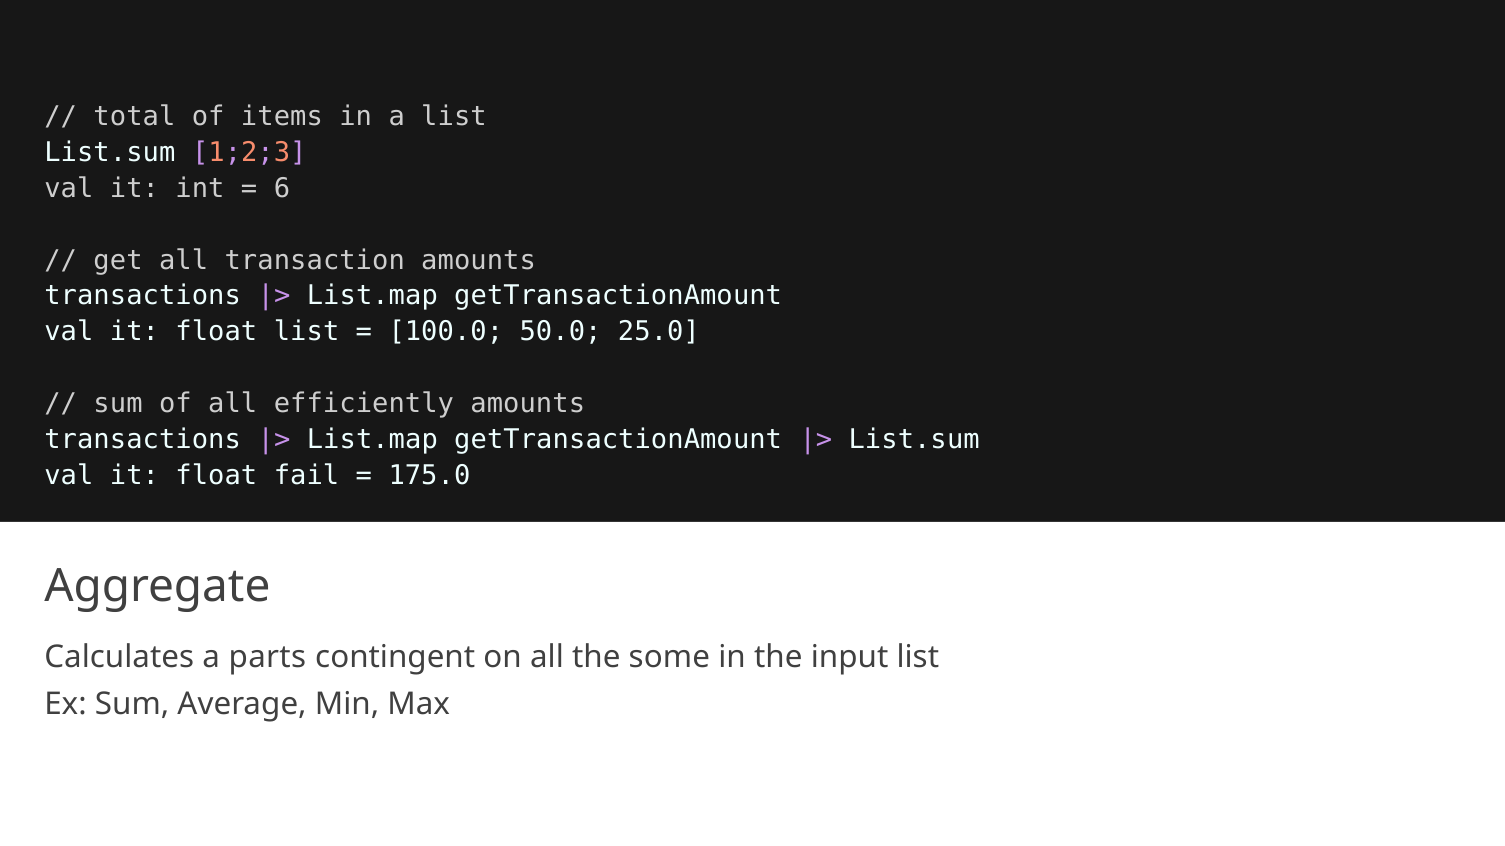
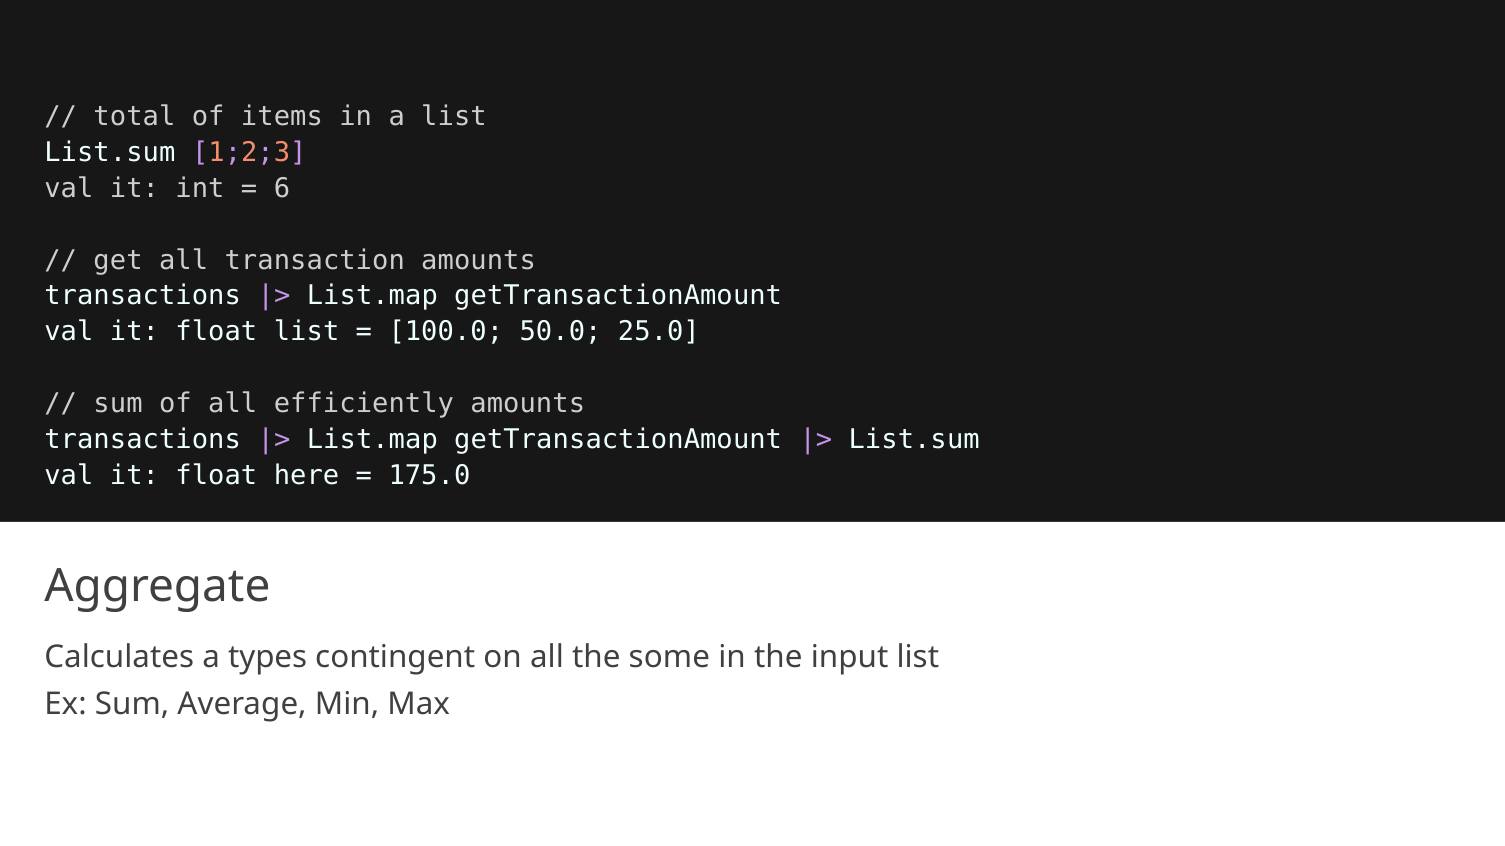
fail: fail -> here
parts: parts -> types
